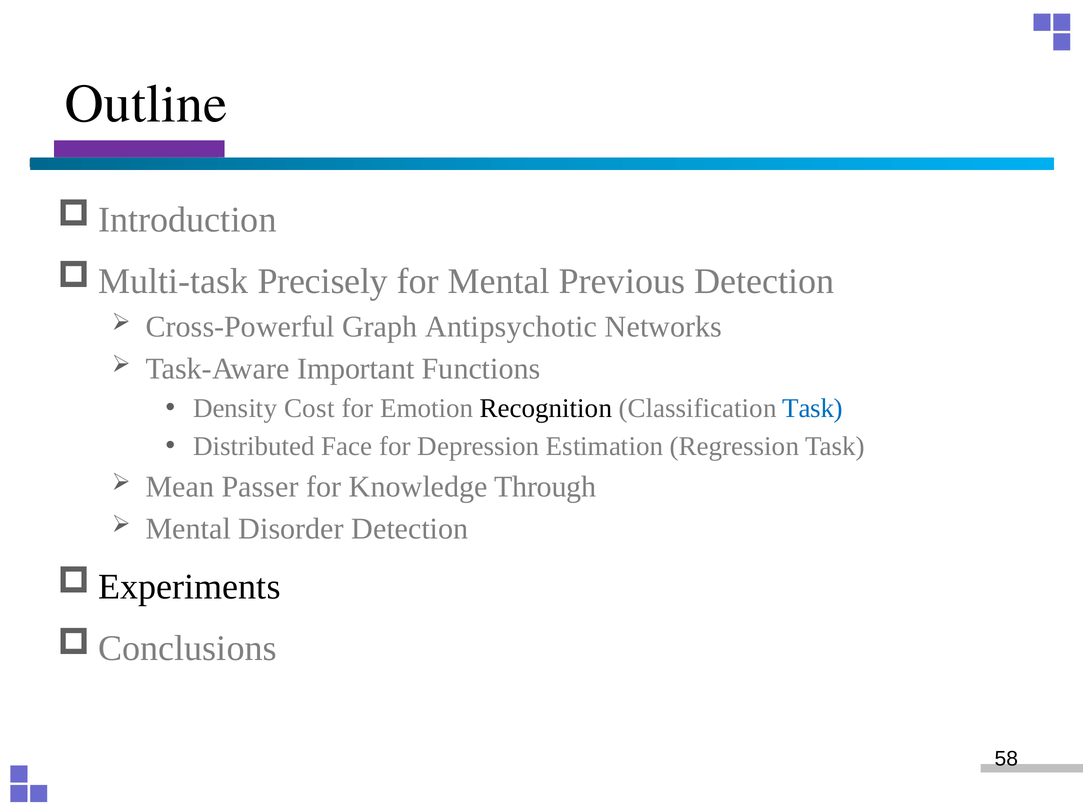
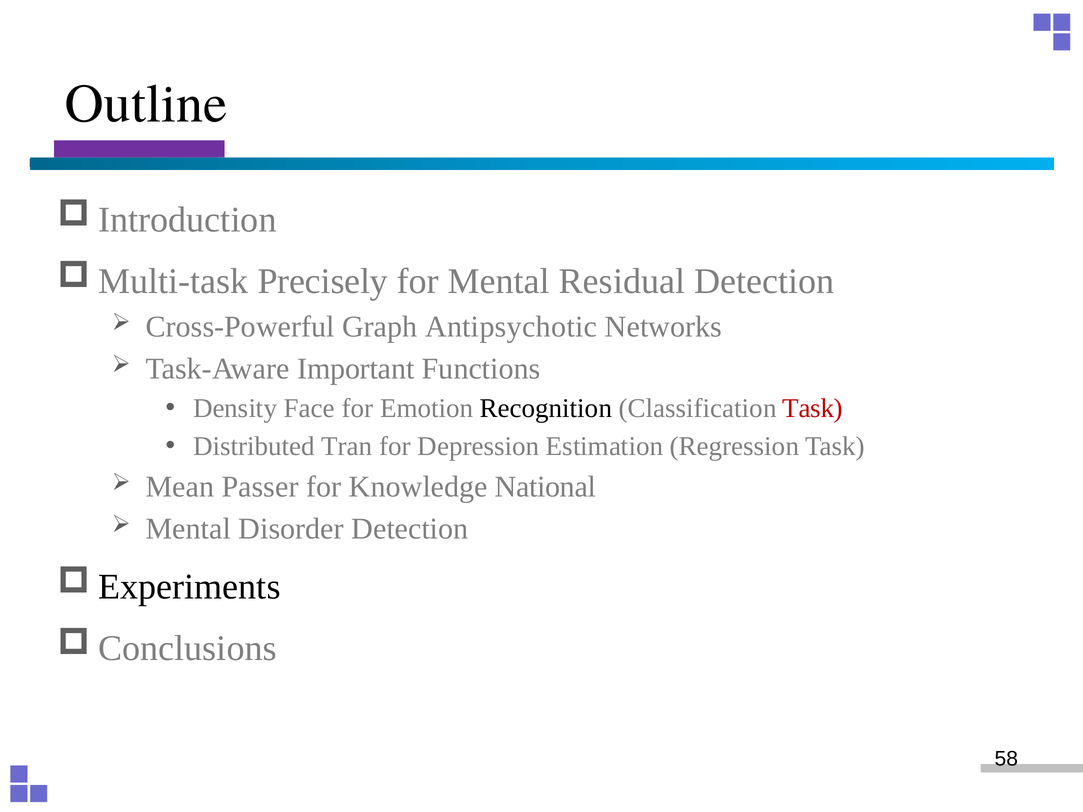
Previous: Previous -> Residual
Cost: Cost -> Face
Task at (813, 408) colour: blue -> red
Face: Face -> Tran
Through: Through -> National
